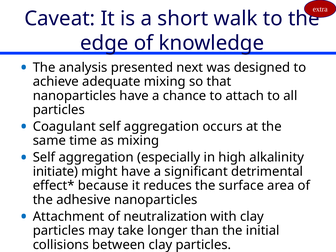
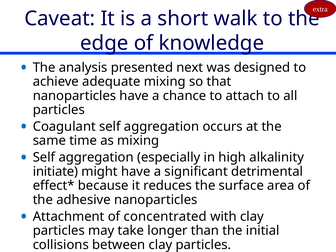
neutralization: neutralization -> concentrated
